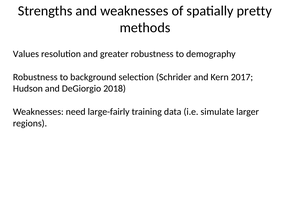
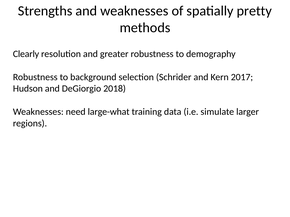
Values: Values -> Clearly
large-fairly: large-fairly -> large-what
